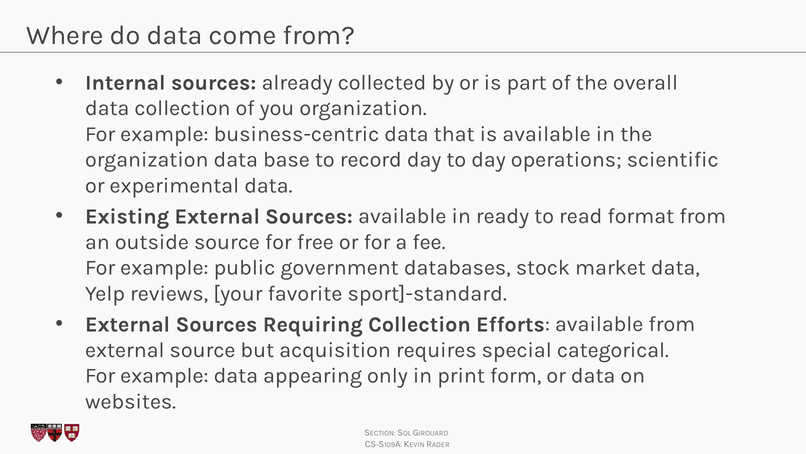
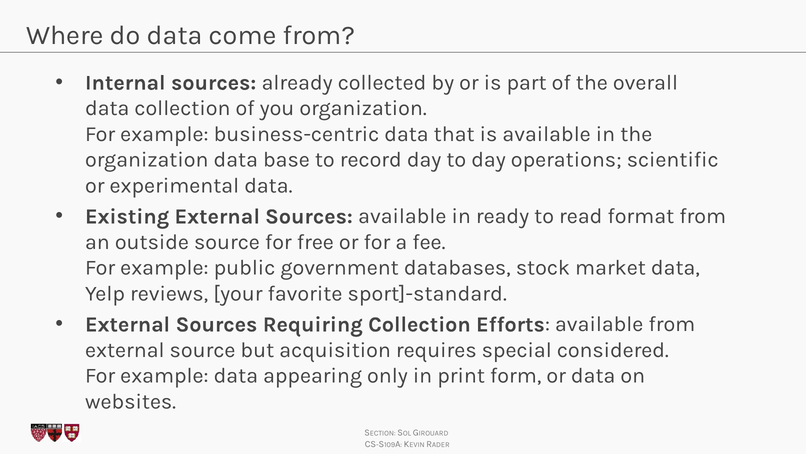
categorical: categorical -> considered
